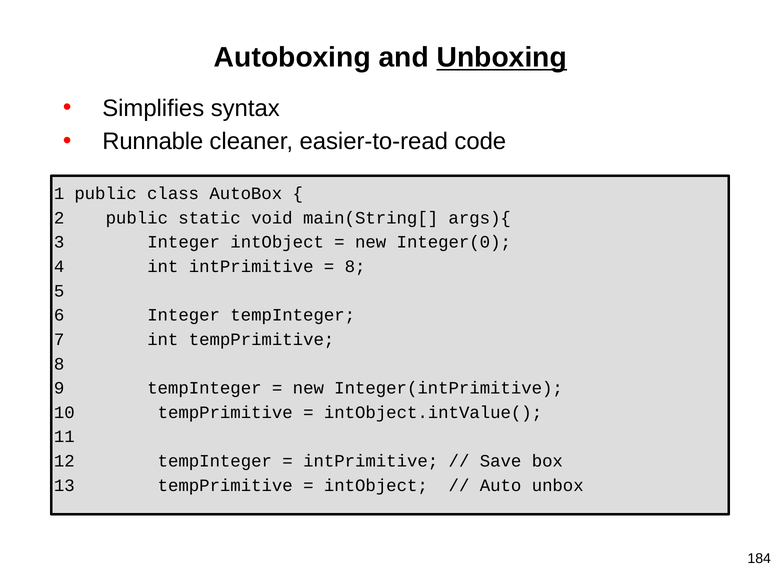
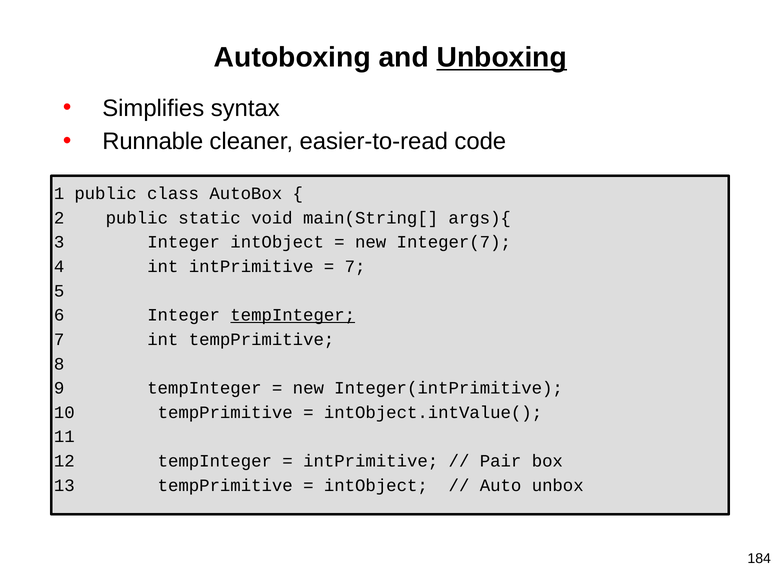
Integer(0: Integer(0 -> Integer(7
8 at (355, 267): 8 -> 7
tempInteger at (293, 315) underline: none -> present
Save: Save -> Pair
